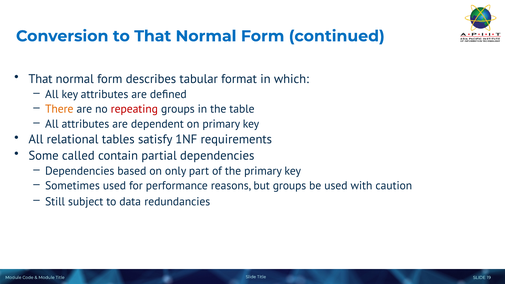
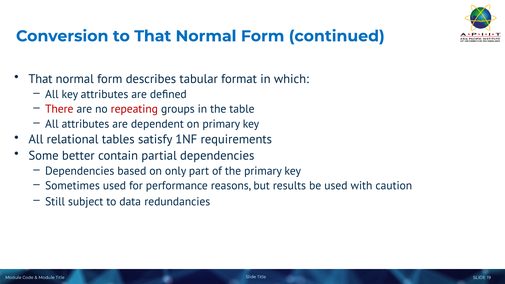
There colour: orange -> red
called: called -> better
but groups: groups -> results
